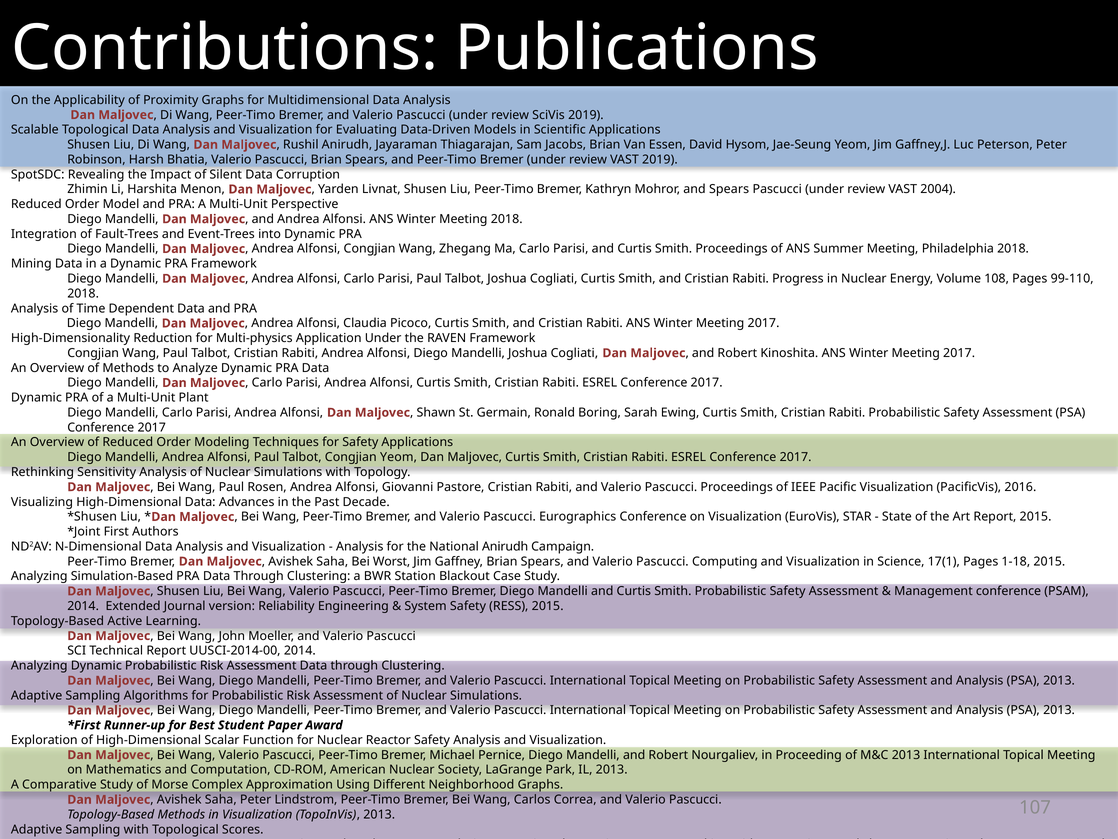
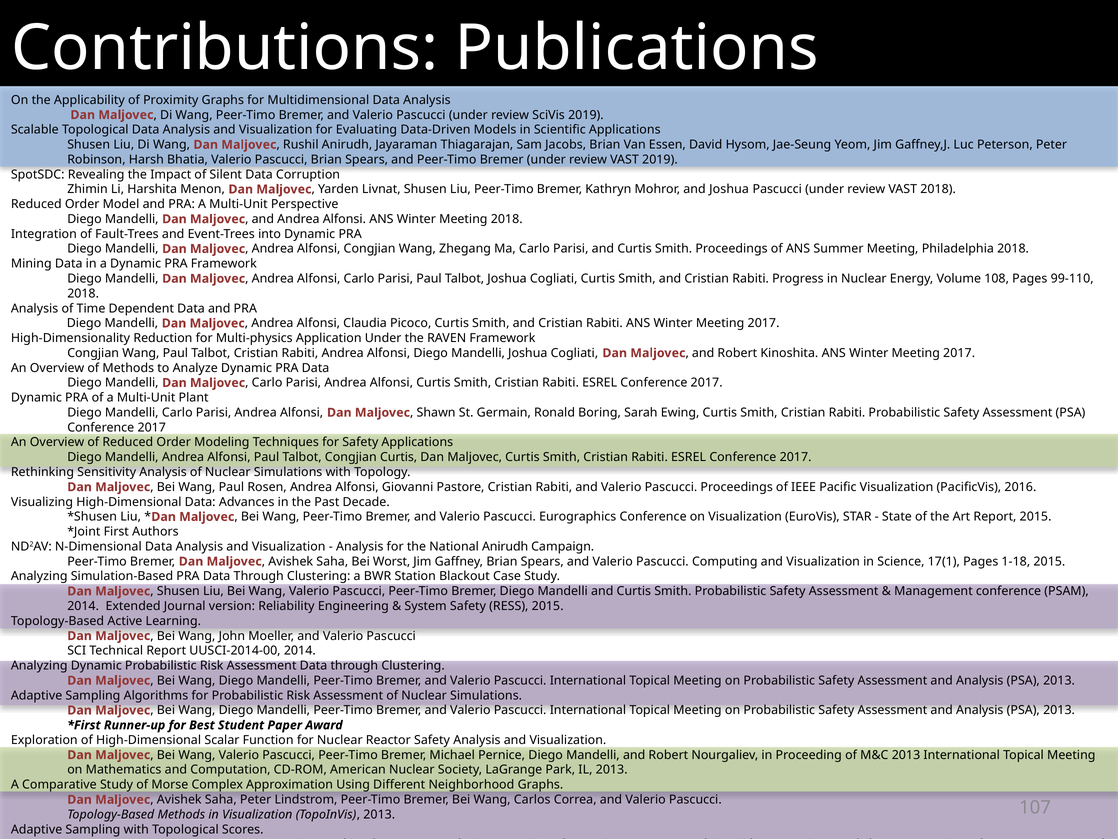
and Spears: Spears -> Joshua
VAST 2004: 2004 -> 2018
Congjian Yeom: Yeom -> Curtis
